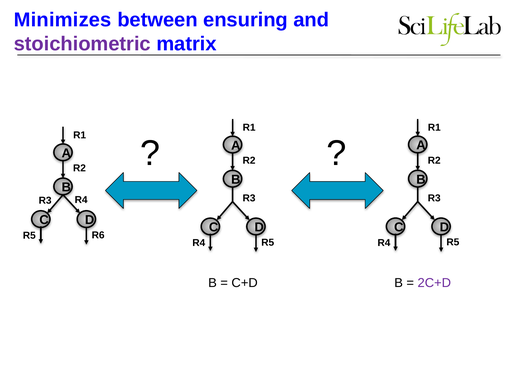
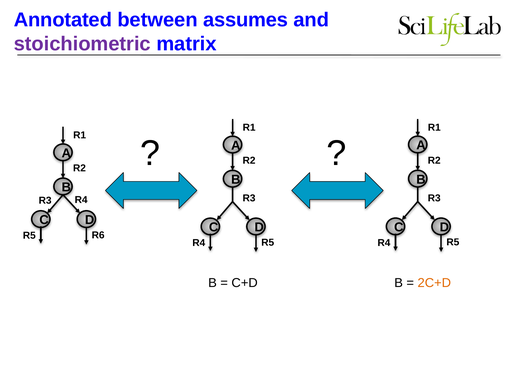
Minimizes: Minimizes -> Annotated
ensuring: ensuring -> assumes
2C+D colour: purple -> orange
